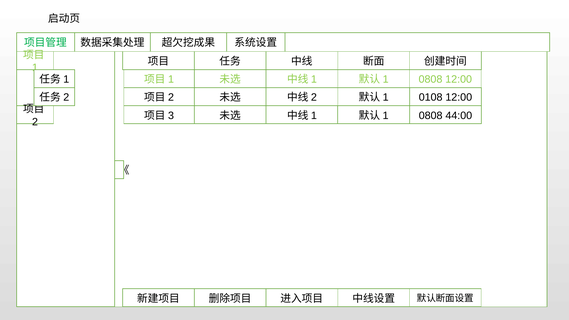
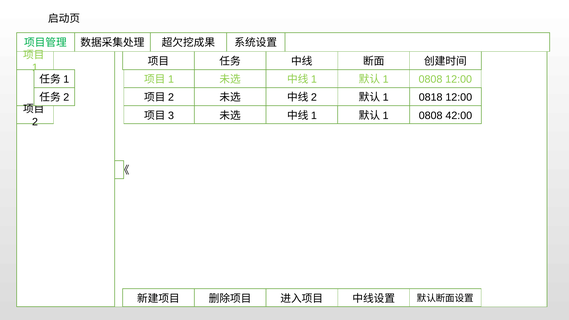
0108: 0108 -> 0818
44:00: 44:00 -> 42:00
